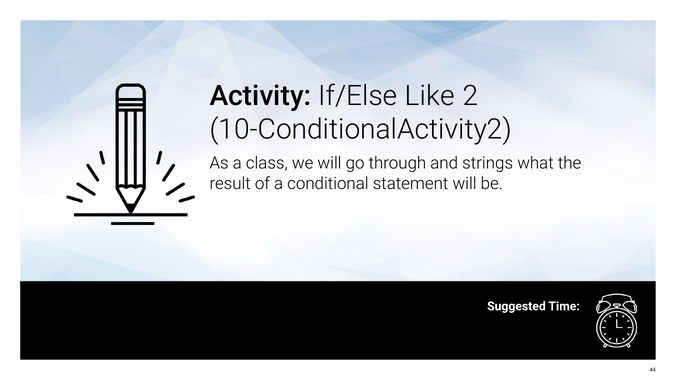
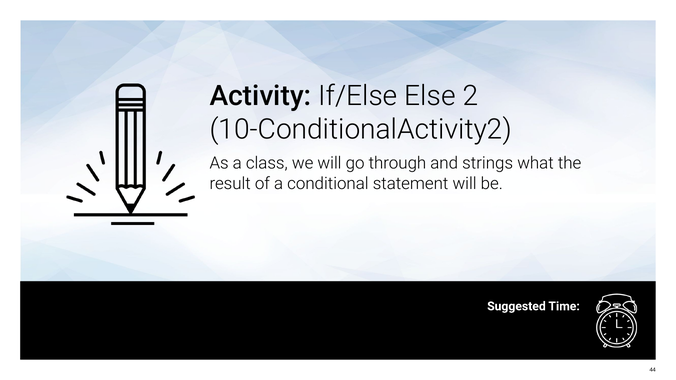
Like: Like -> Else
